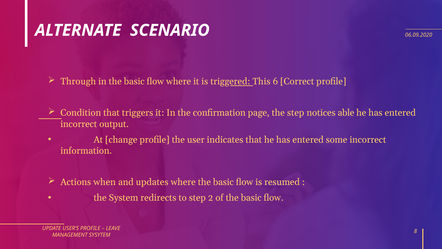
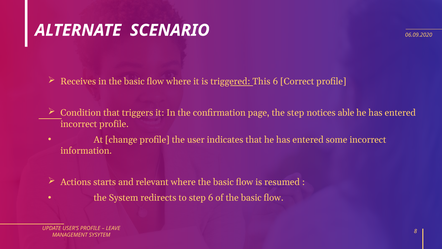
Through: Through -> Receives
incorrect output: output -> profile
when: when -> starts
updates: updates -> relevant
step 2: 2 -> 6
